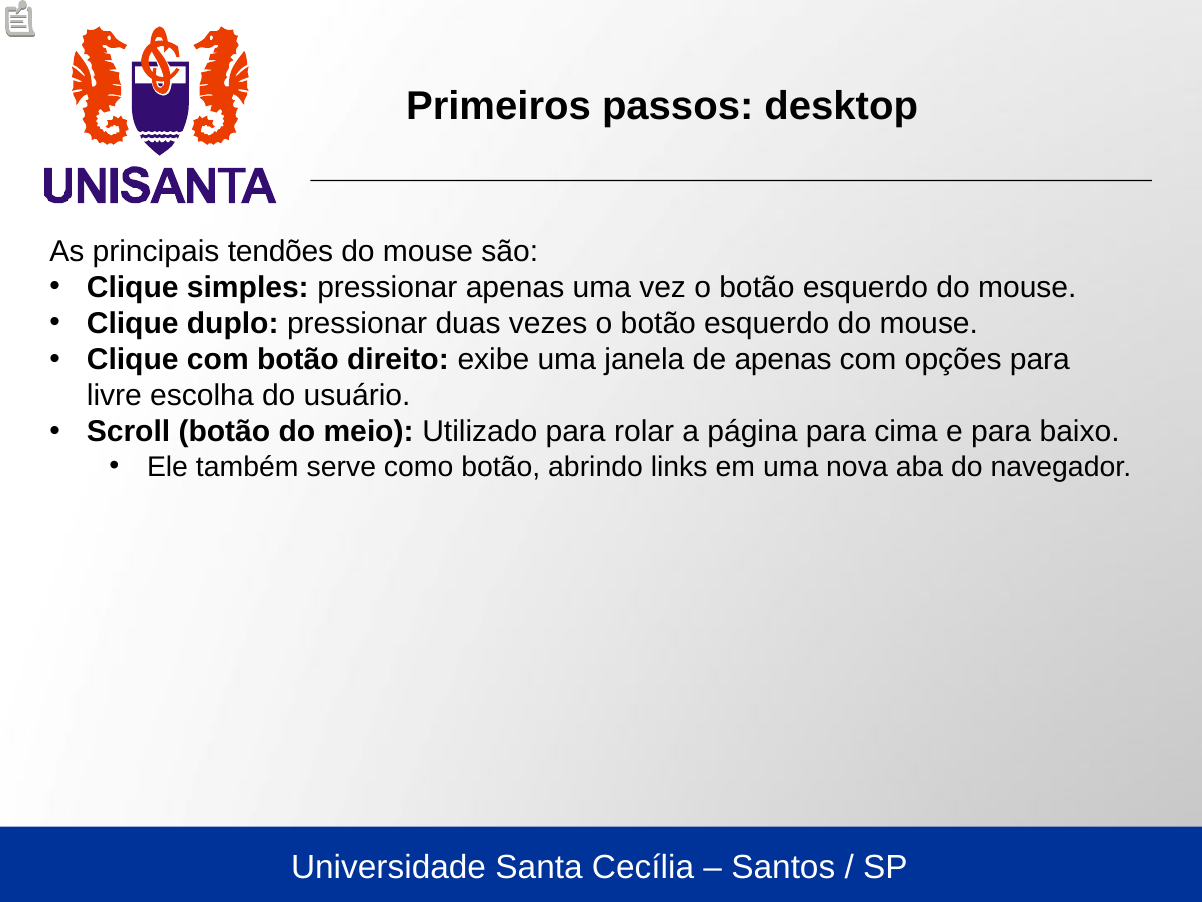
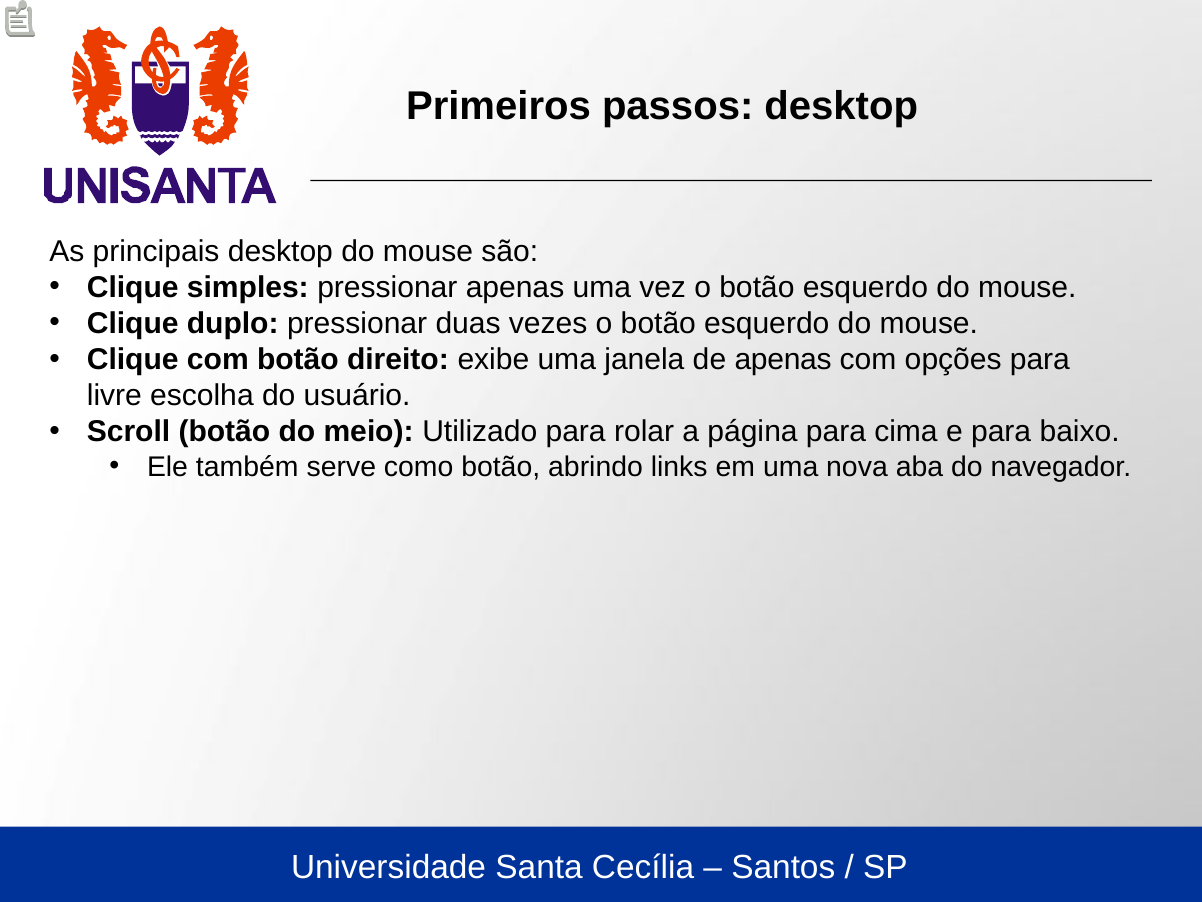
principais tendões: tendões -> desktop
